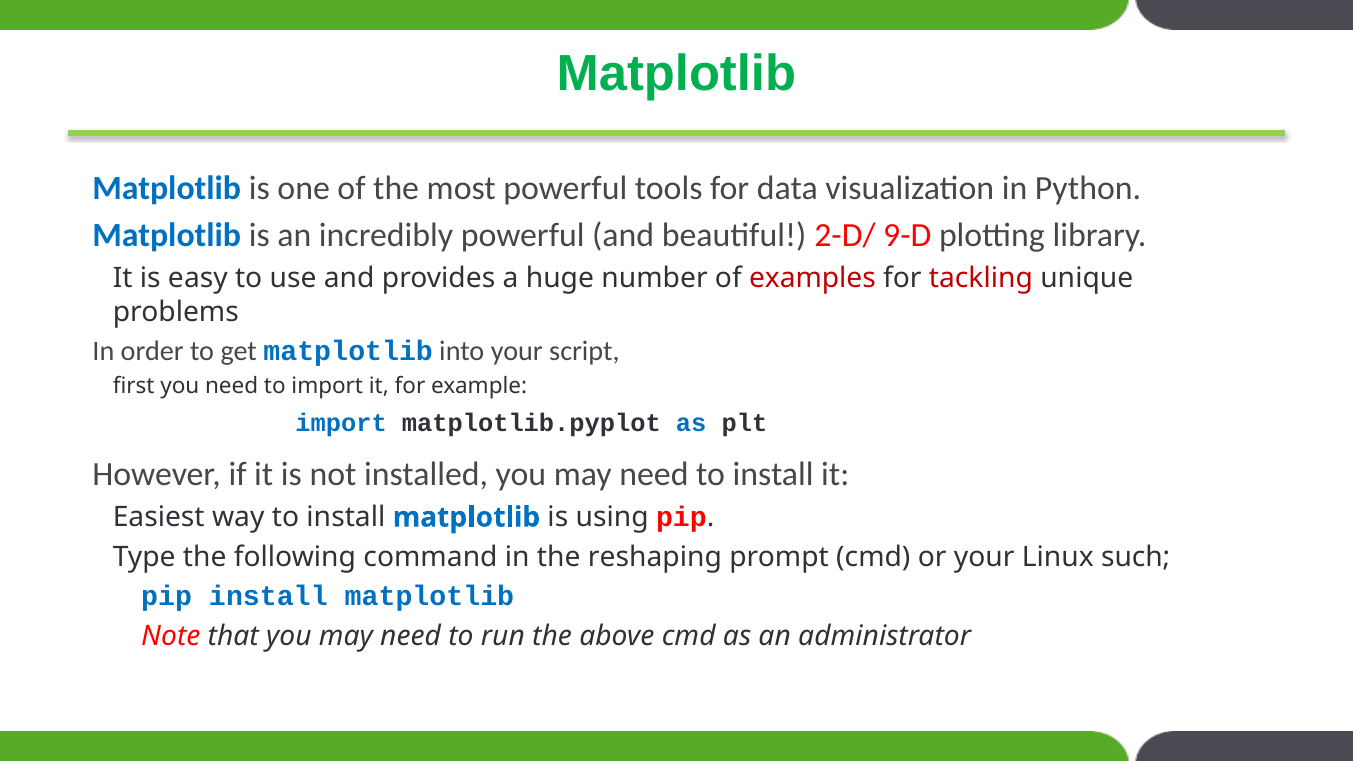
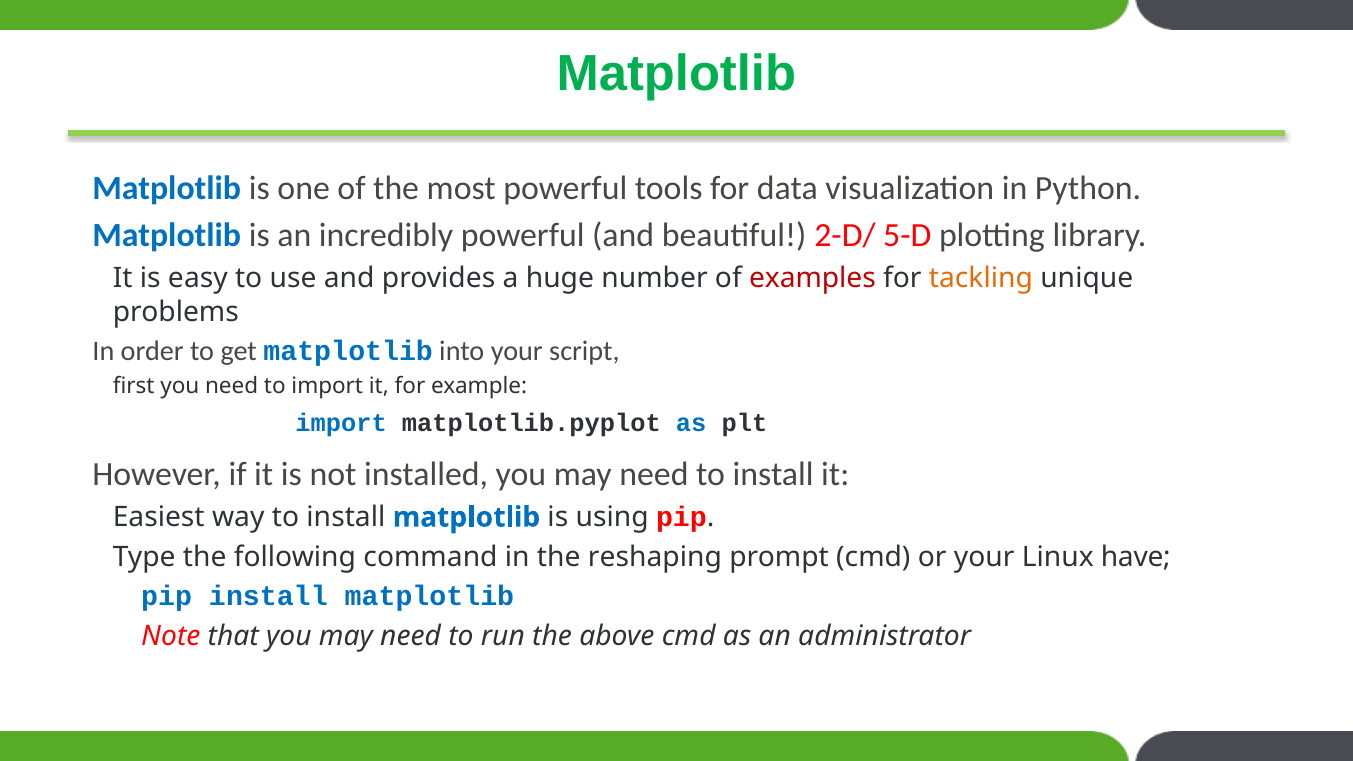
9-D: 9-D -> 5-D
tackling colour: red -> orange
such: such -> have
